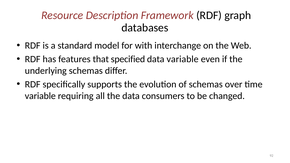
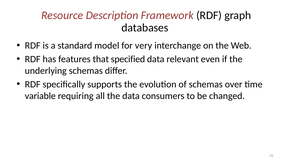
with: with -> very
data variable: variable -> relevant
